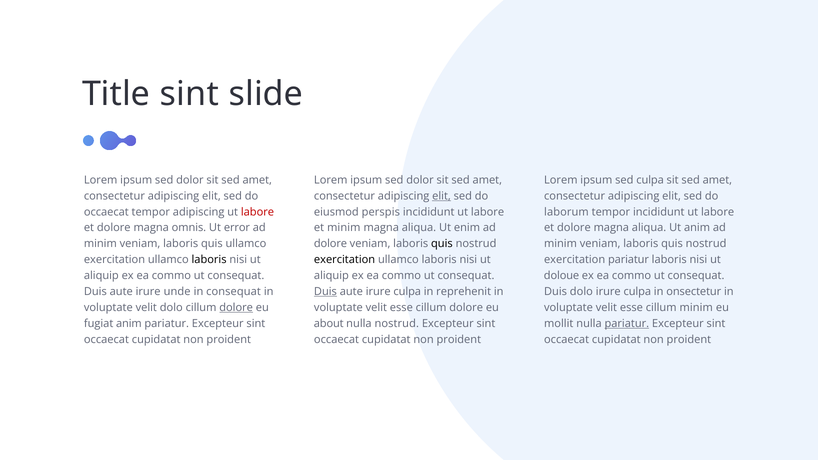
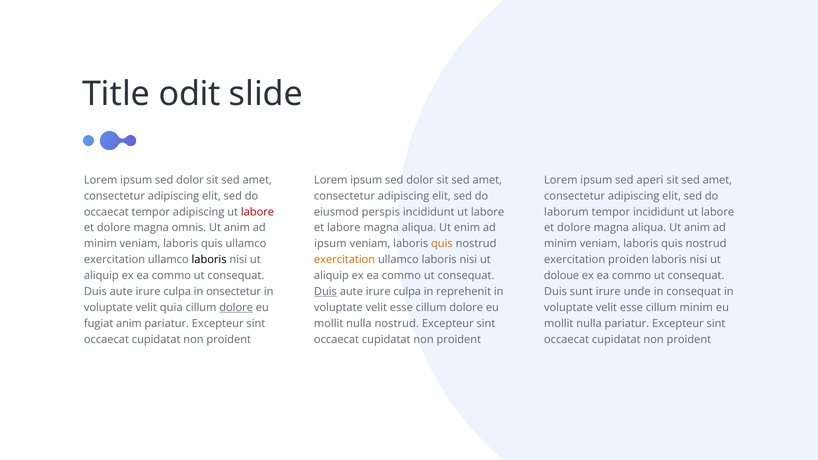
sint at (189, 94): sint -> odit
sed culpa: culpa -> aperi
elit at (442, 196) underline: present -> none
error at (237, 228): error -> anim
et minim: minim -> labore
dolore at (330, 244): dolore -> ipsum
quis at (442, 244) colour: black -> orange
exercitation at (345, 260) colour: black -> orange
exercitation pariatur: pariatur -> proiden
unde at (177, 292): unde -> culpa
in consequat: consequat -> onsectetur
Duis dolo: dolo -> sunt
culpa at (637, 292): culpa -> unde
in onsectetur: onsectetur -> consequat
velit dolo: dolo -> quia
about at (329, 324): about -> mollit
pariatur at (627, 324) underline: present -> none
